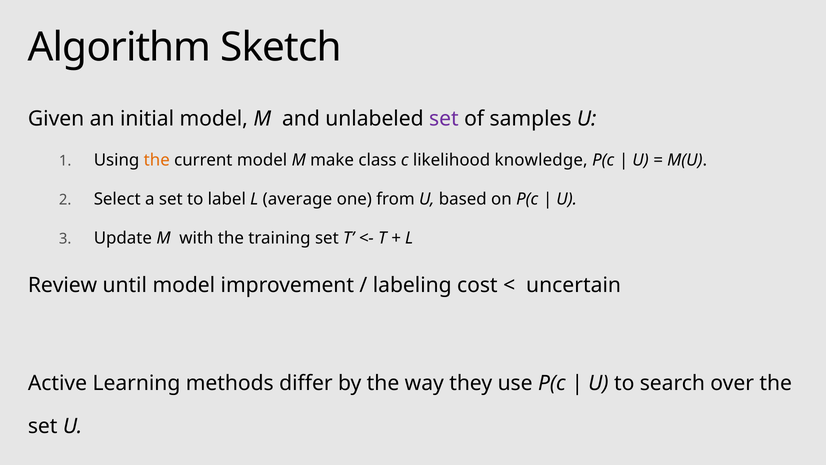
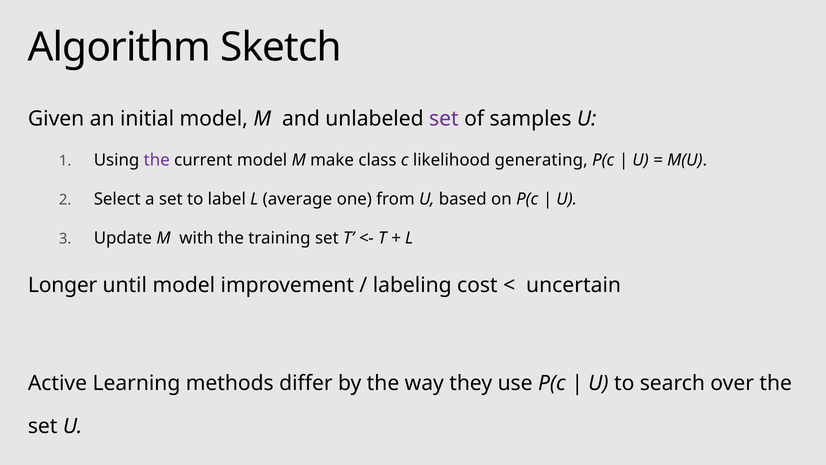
the at (157, 160) colour: orange -> purple
knowledge: knowledge -> generating
Review: Review -> Longer
